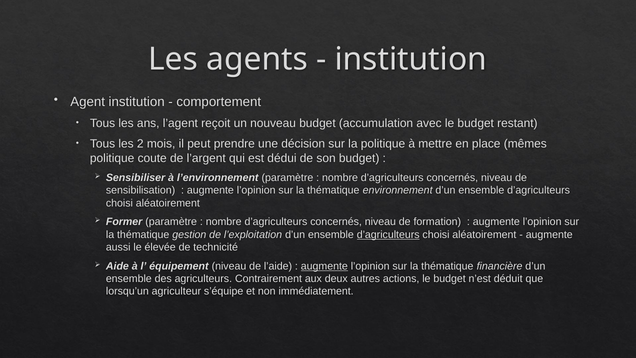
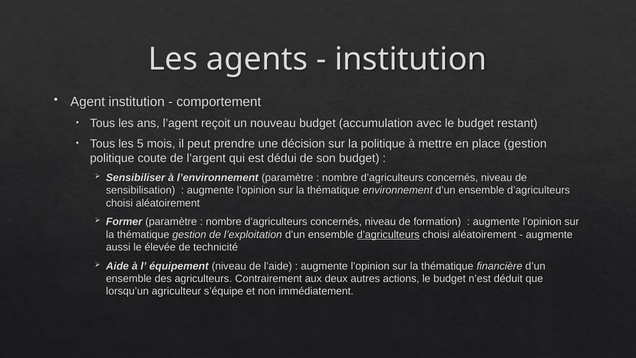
2: 2 -> 5
place mêmes: mêmes -> gestion
augmente at (324, 266) underline: present -> none
